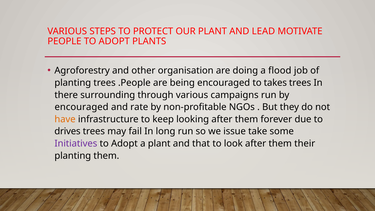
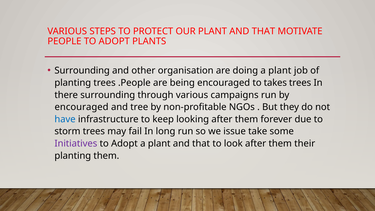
OUR PLANT AND LEAD: LEAD -> THAT
Agroforestry at (82, 71): Agroforestry -> Surrounding
doing a flood: flood -> plant
rate: rate -> tree
have colour: orange -> blue
drives: drives -> storm
